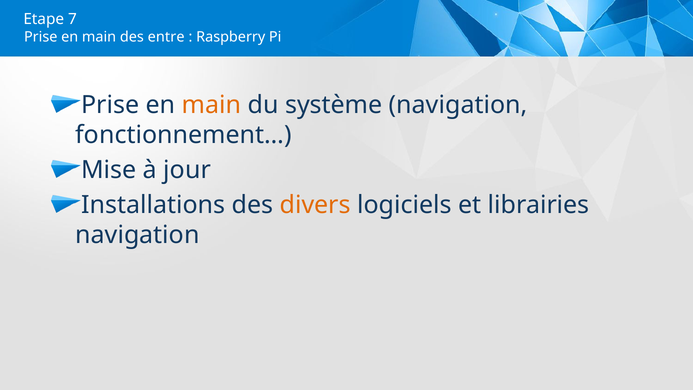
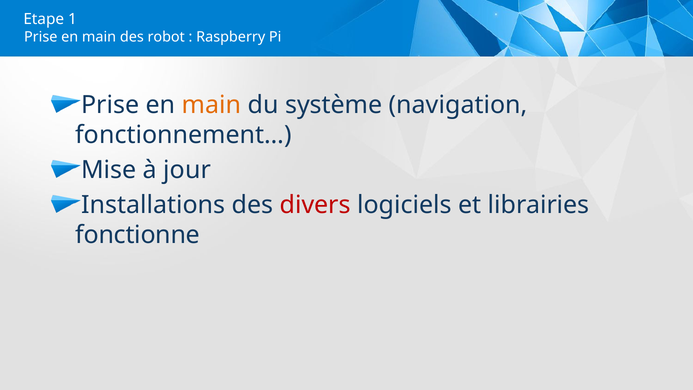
7: 7 -> 1
entre: entre -> robot
divers colour: orange -> red
navigation at (137, 235): navigation -> fonctionne
